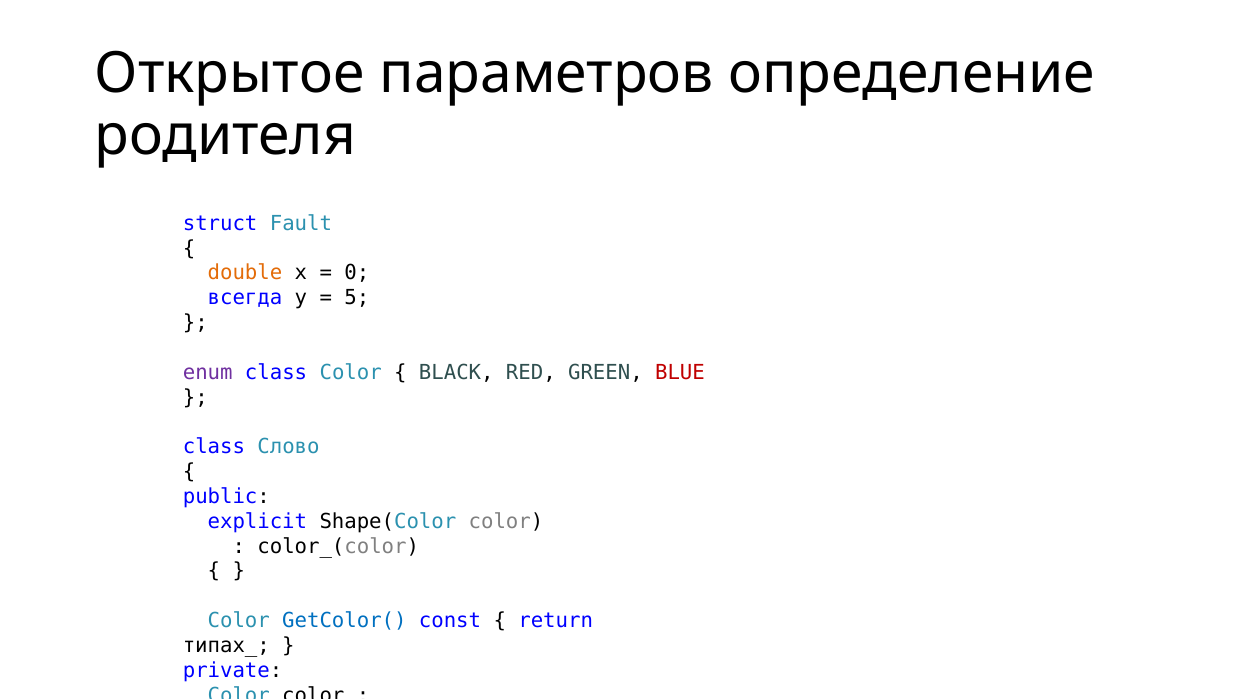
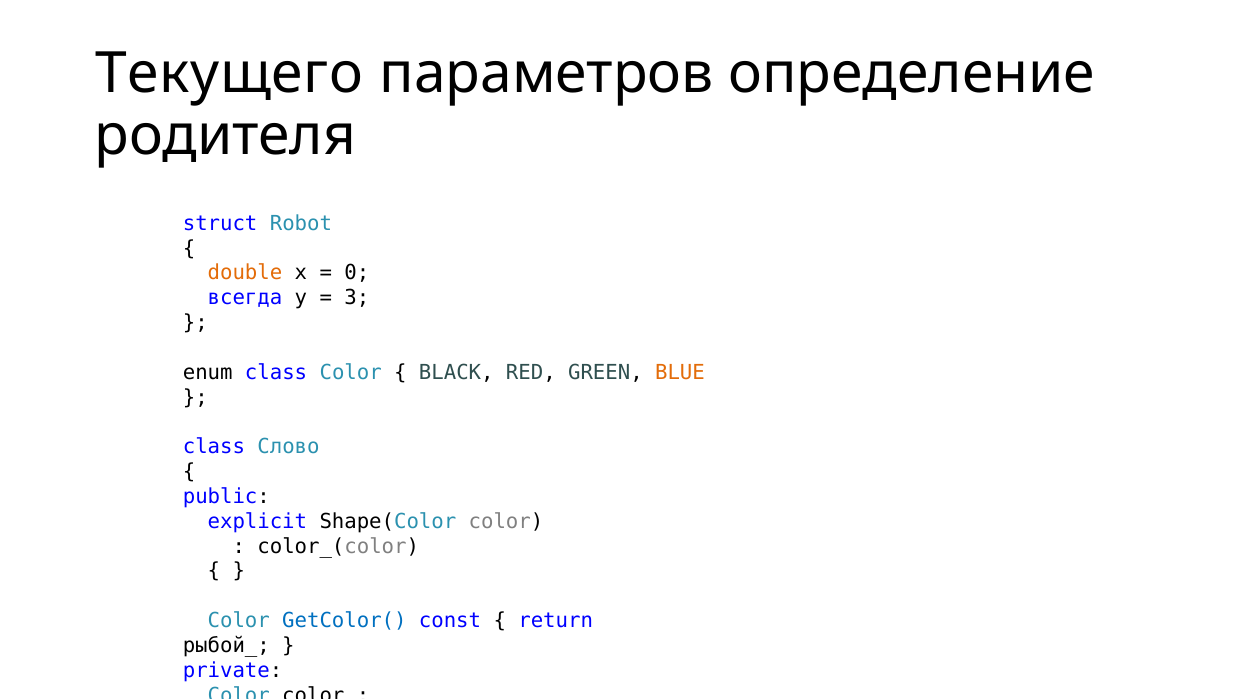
Открытое: Открытое -> Текущего
Fault: Fault -> Robot
5: 5 -> 3
enum colour: purple -> black
BLUE colour: red -> orange
типах_: типах_ -> рыбой_
